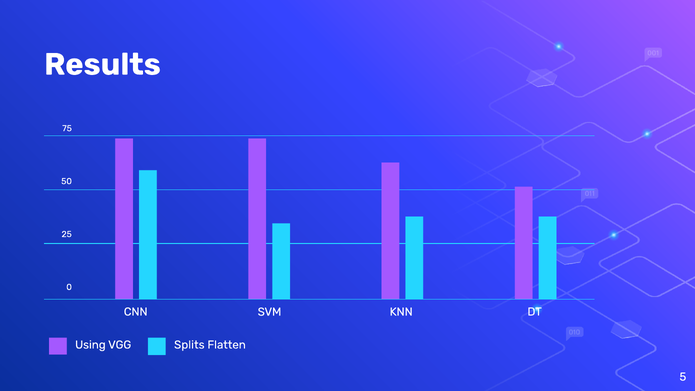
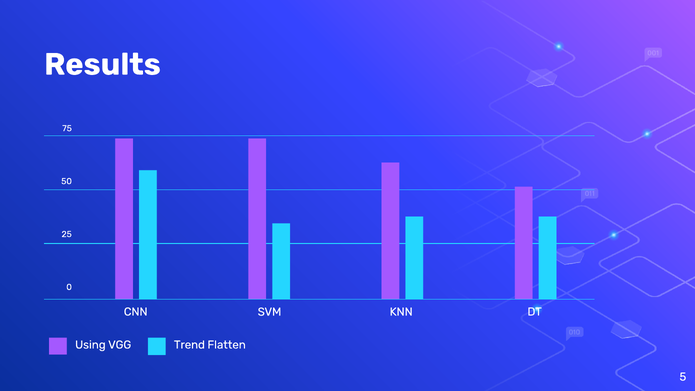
Splits: Splits -> Trend
